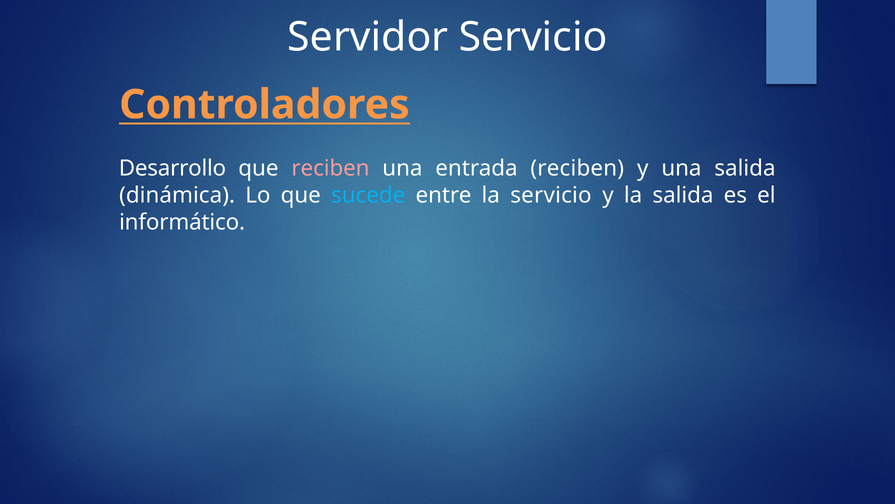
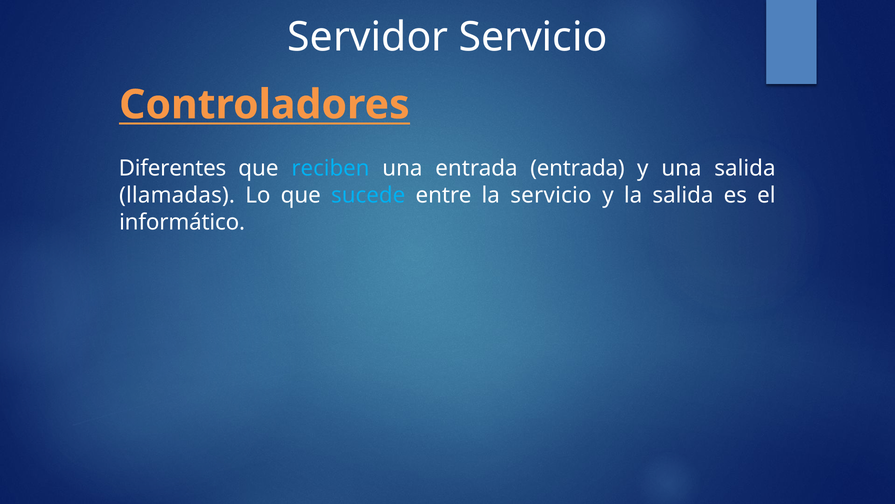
Desarrollo: Desarrollo -> Diferentes
reciben at (331, 168) colour: pink -> light blue
entrada reciben: reciben -> entrada
dinámica: dinámica -> llamadas
